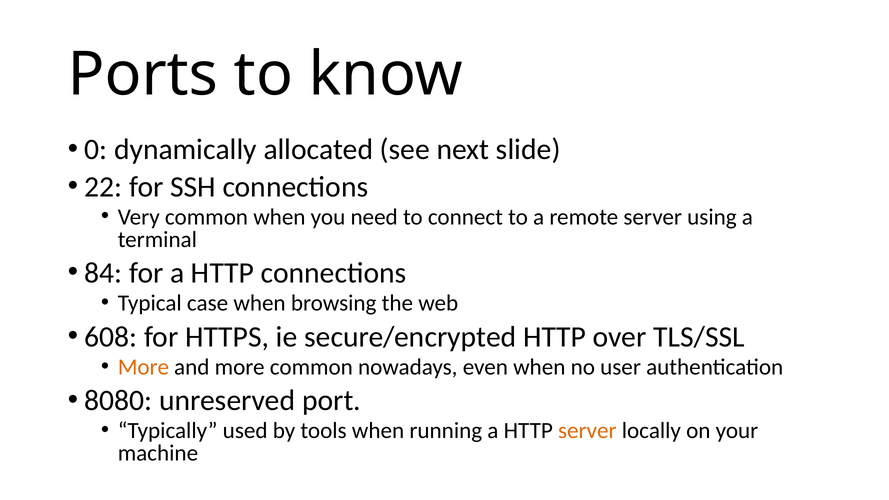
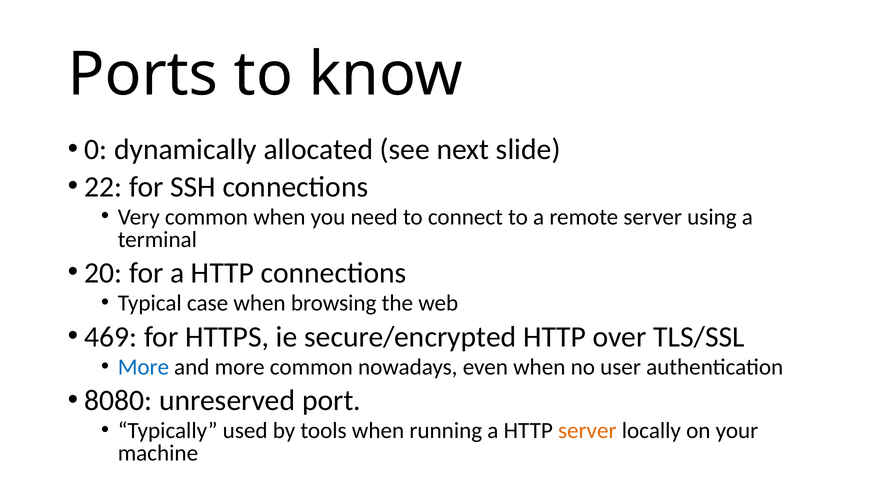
84: 84 -> 20
608: 608 -> 469
More at (143, 367) colour: orange -> blue
